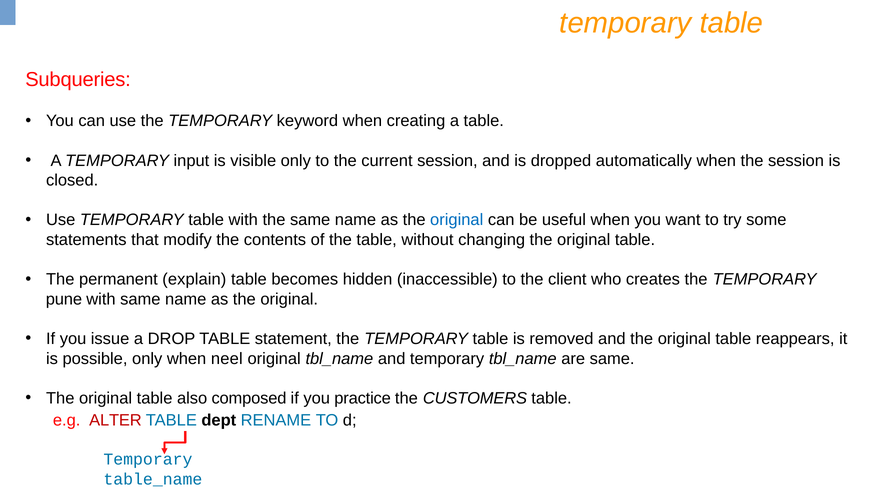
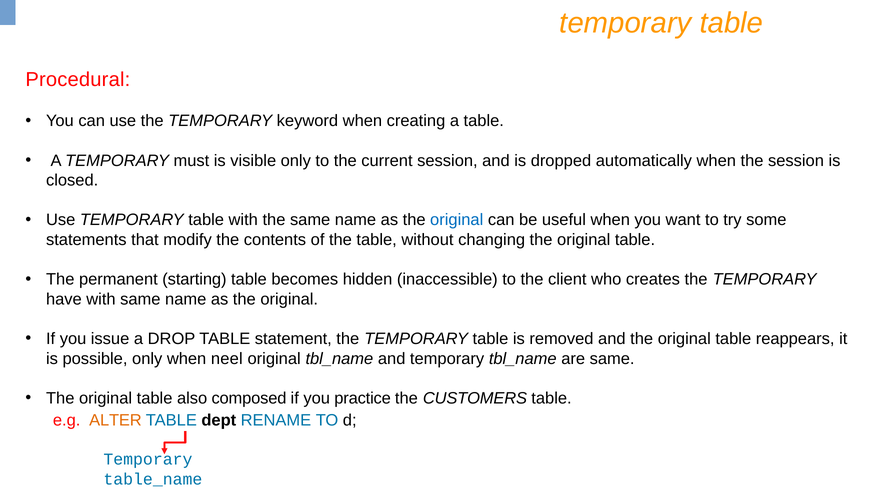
Subqueries: Subqueries -> Procedural
input: input -> must
explain: explain -> starting
pune: pune -> have
ALTER colour: red -> orange
